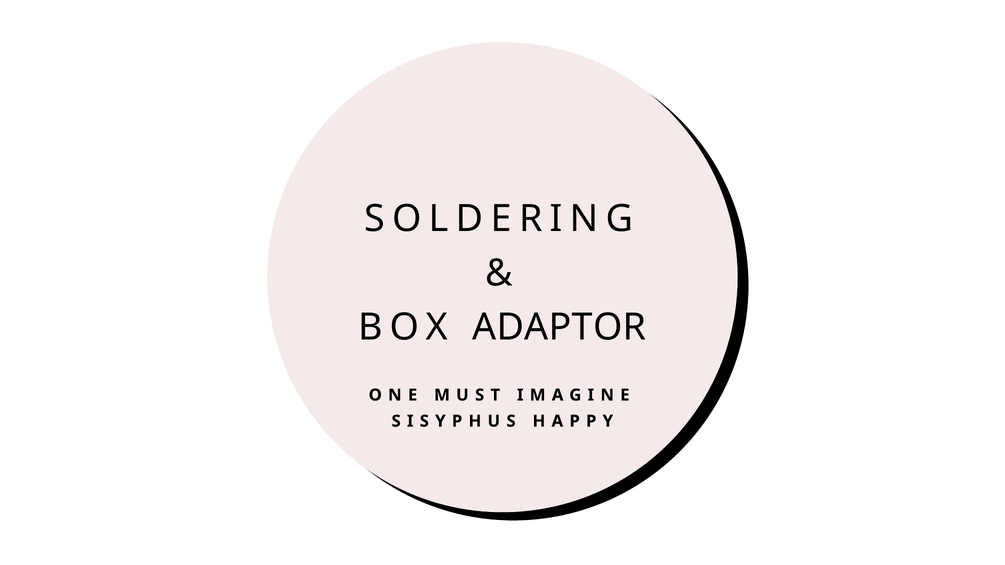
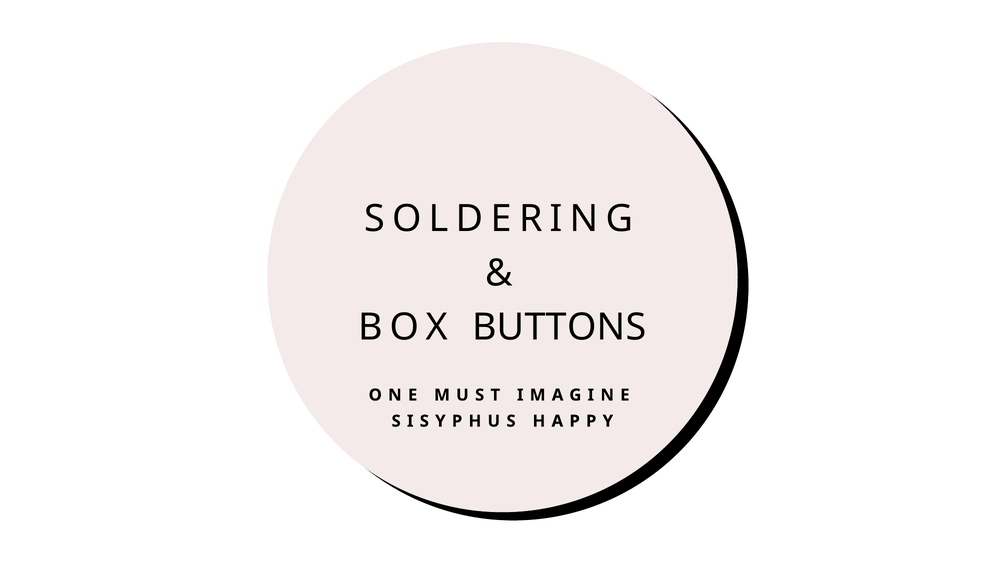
ADAPTOR: ADAPTOR -> BUTTONS
